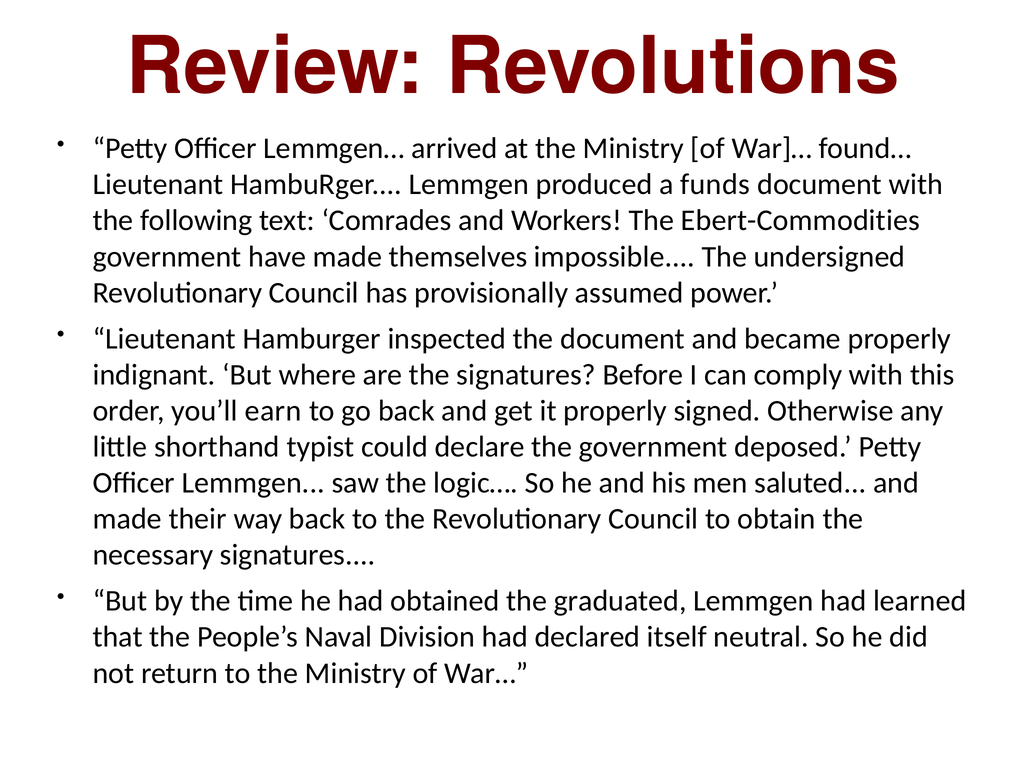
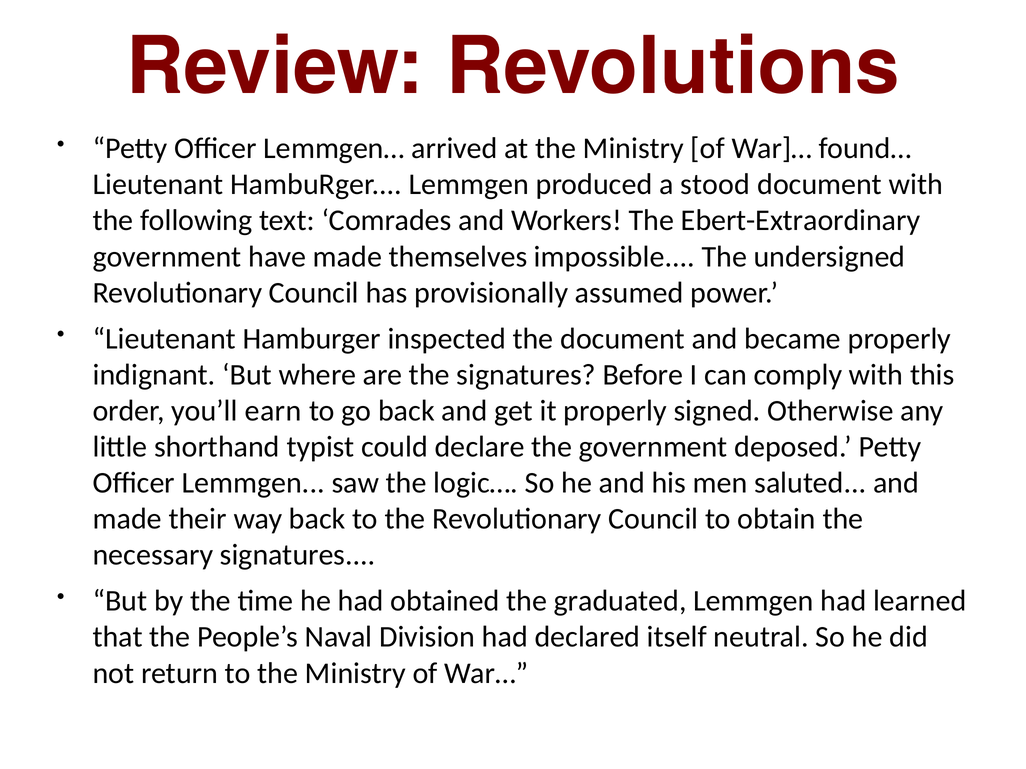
funds: funds -> stood
Ebert-Commodities: Ebert-Commodities -> Ebert-Extraordinary
